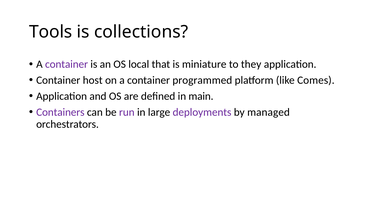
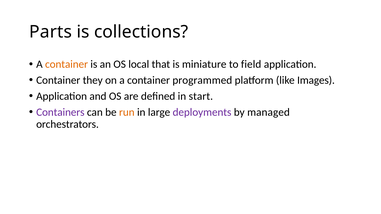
Tools: Tools -> Parts
container at (67, 64) colour: purple -> orange
they: they -> field
host: host -> they
Comes: Comes -> Images
main: main -> start
run colour: purple -> orange
